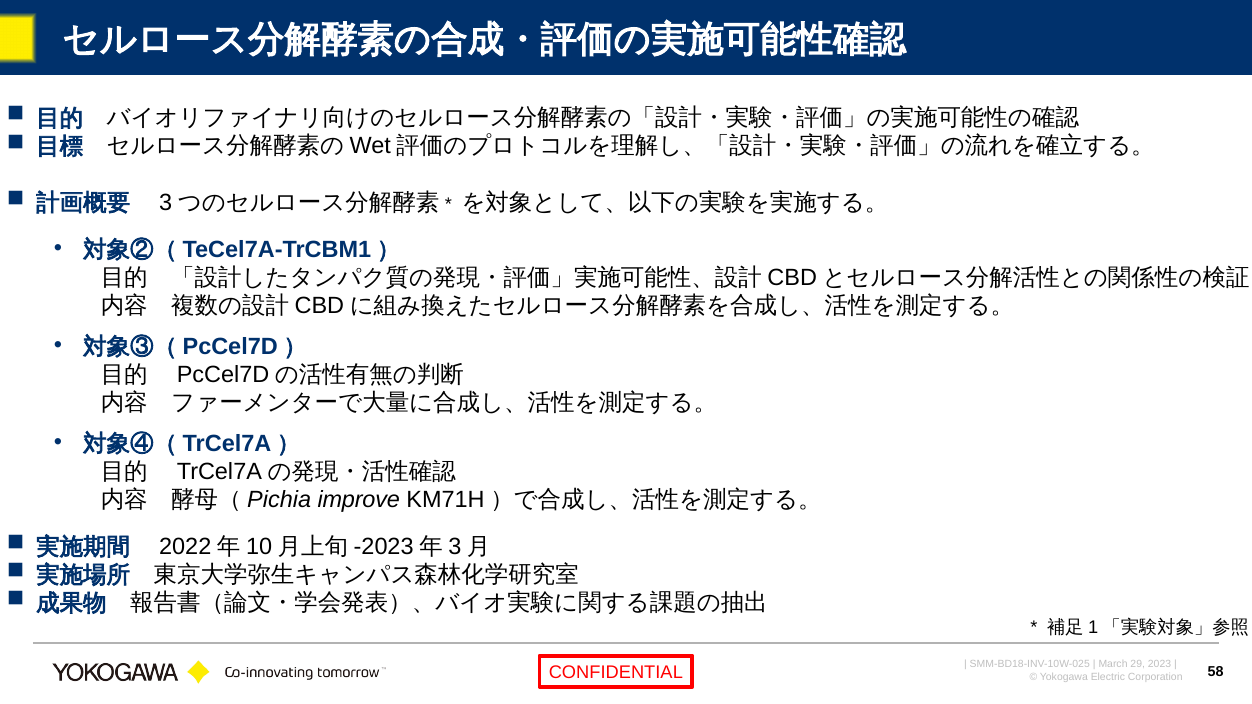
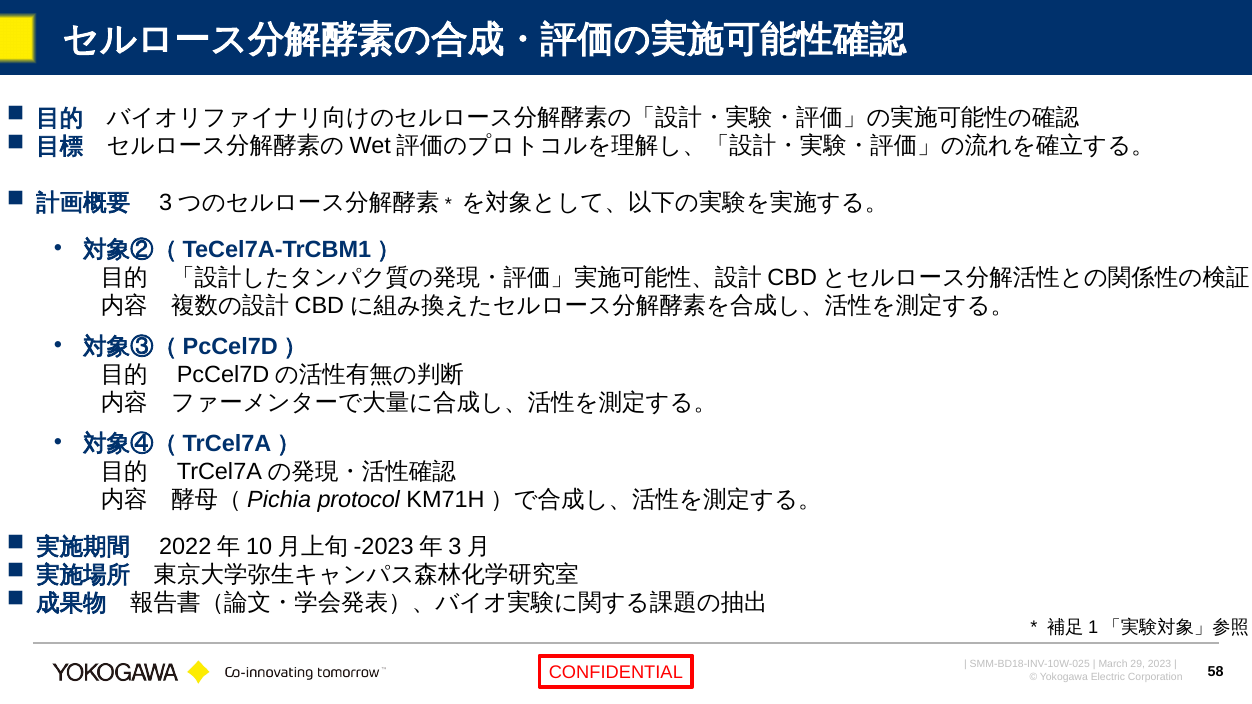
improve: improve -> protocol
